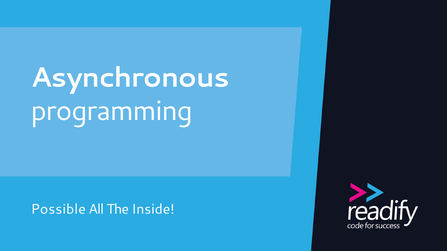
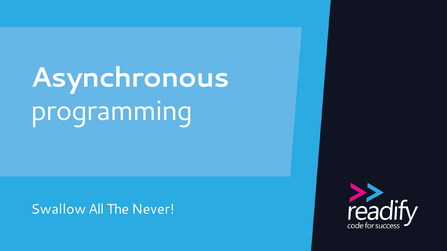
Possible: Possible -> Swallow
Inside: Inside -> Never
